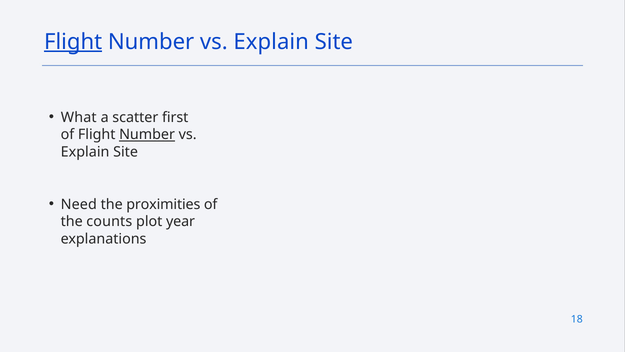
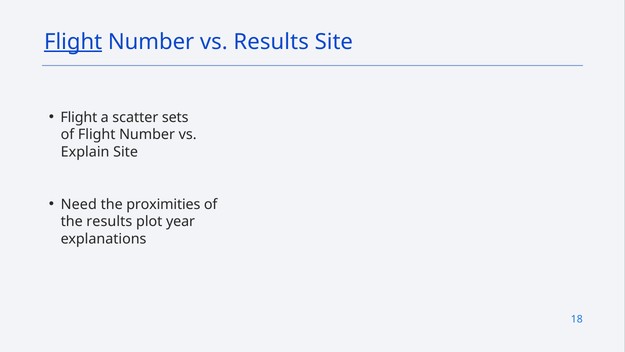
Explain at (271, 42): Explain -> Results
What at (79, 117): What -> Flight
first: first -> sets
Number at (147, 135) underline: present -> none
the counts: counts -> results
